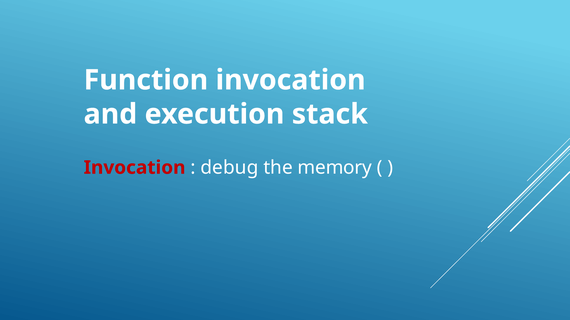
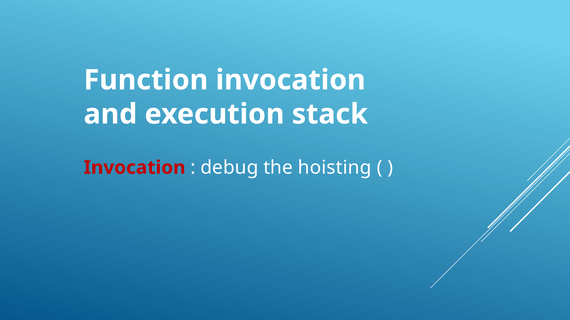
memory: memory -> hoisting
